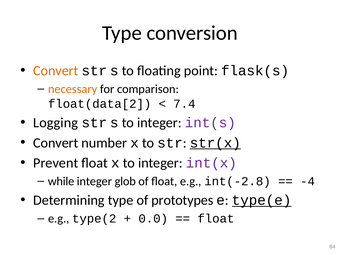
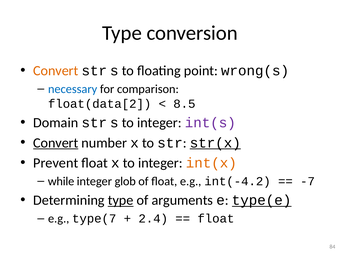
flask(s: flask(s -> wrong(s
necessary colour: orange -> blue
7.4: 7.4 -> 8.5
Logging: Logging -> Domain
Convert at (56, 143) underline: none -> present
int(x colour: purple -> orange
int(-2.8: int(-2.8 -> int(-4.2
-4: -4 -> -7
type at (121, 200) underline: none -> present
prototypes: prototypes -> arguments
type(2: type(2 -> type(7
0.0: 0.0 -> 2.4
